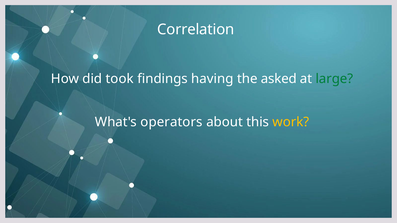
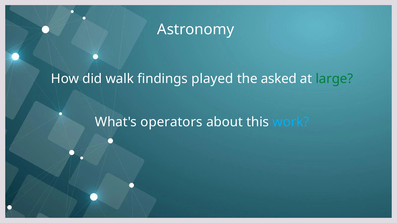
Correlation: Correlation -> Astronomy
took: took -> walk
having: having -> played
work colour: yellow -> light blue
